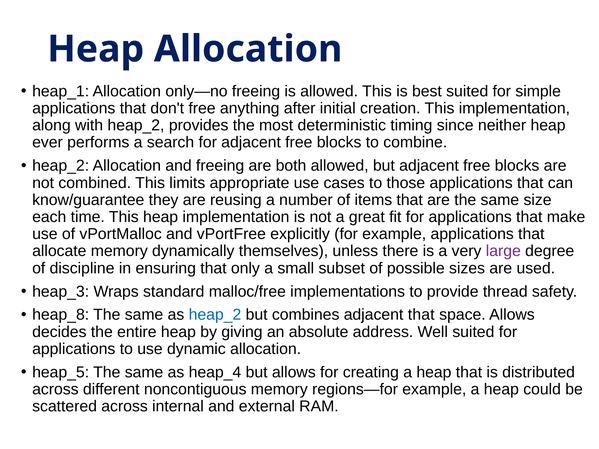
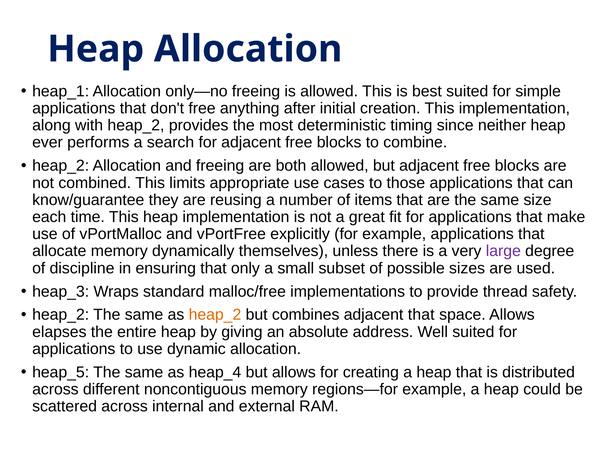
heap_8 at (61, 315): heap_8 -> heap_2
heap_2 at (215, 315) colour: blue -> orange
decides: decides -> elapses
